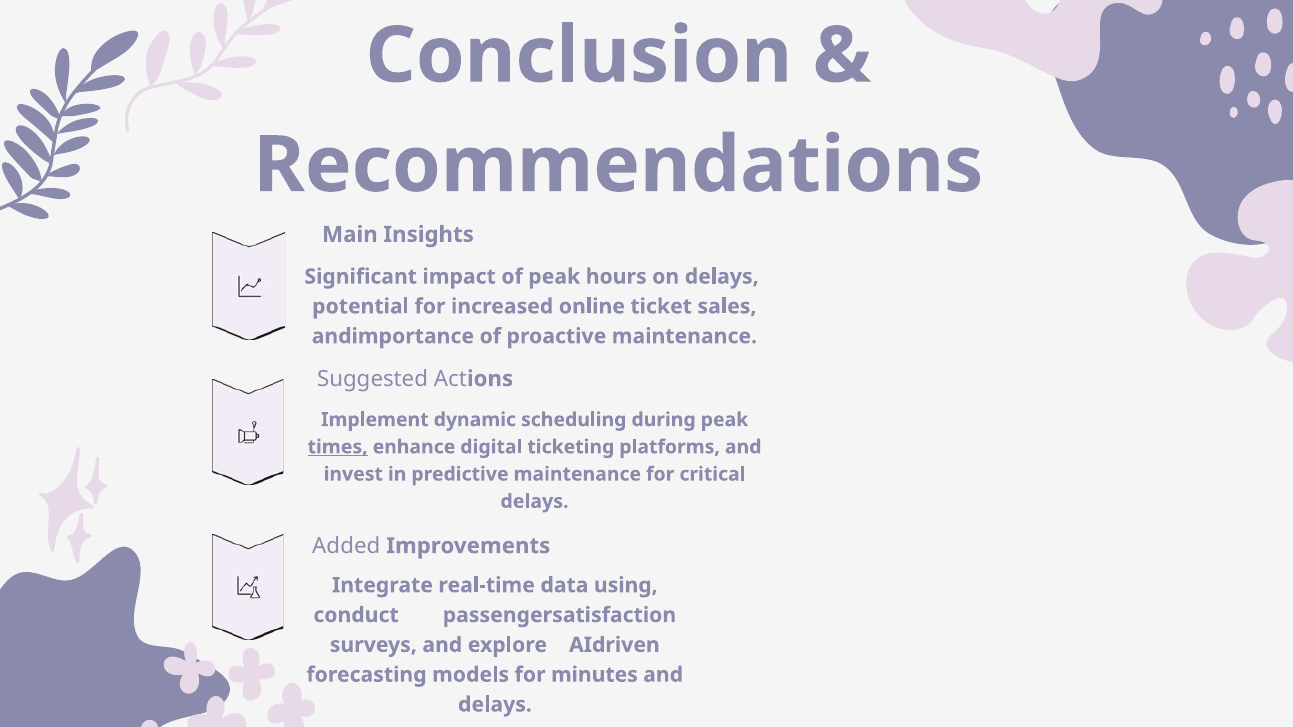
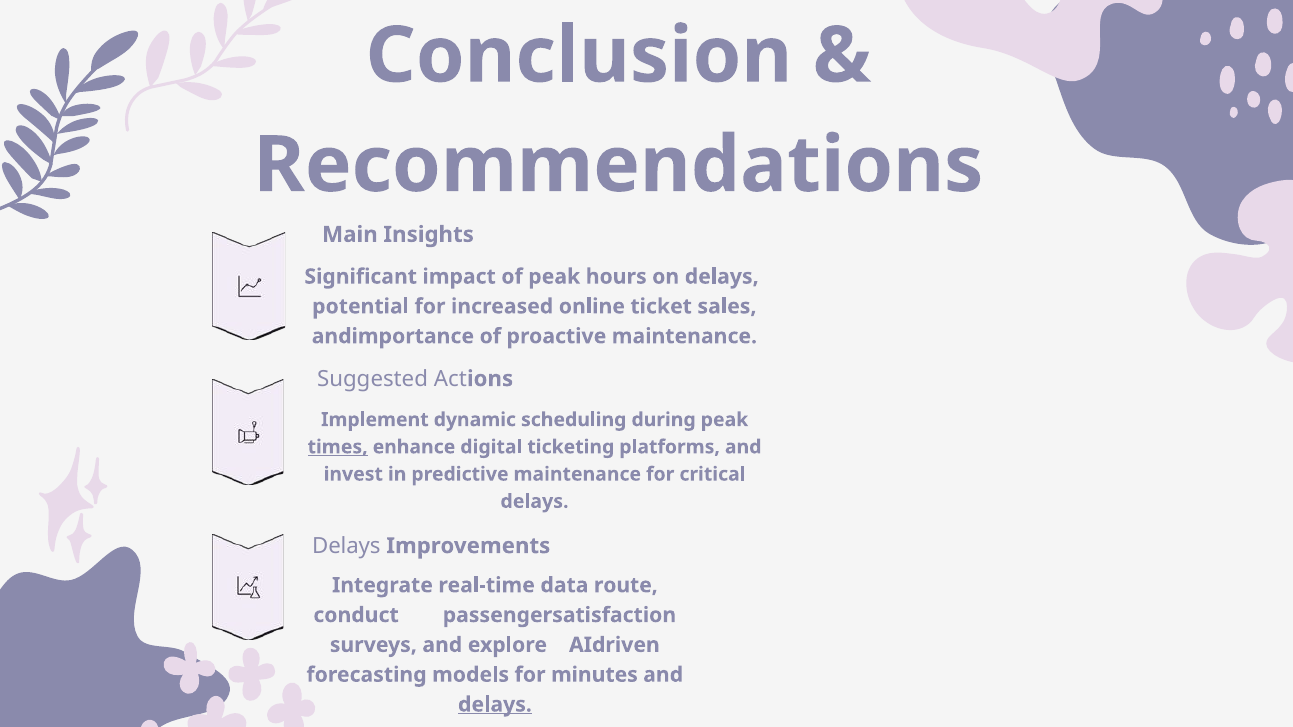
Added at (346, 546): Added -> Delays
using: using -> route
delays at (495, 705) underline: none -> present
